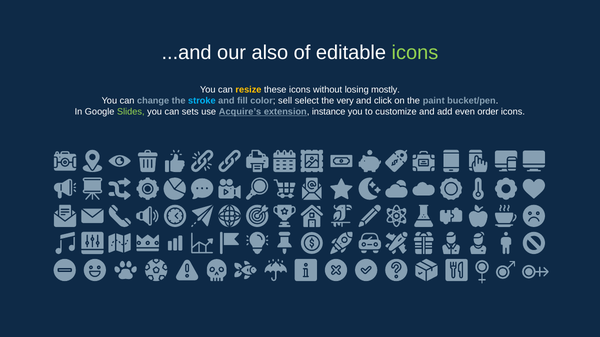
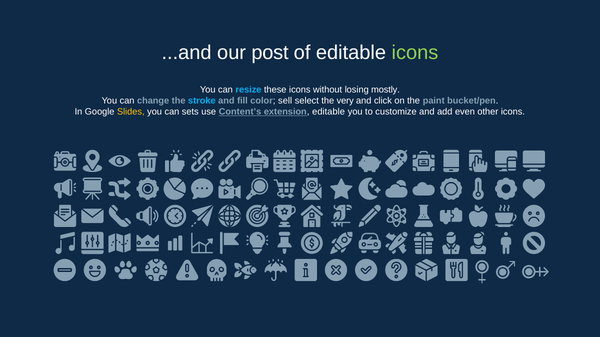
also: also -> post
resize colour: yellow -> light blue
Slides colour: light green -> yellow
Acquire’s: Acquire’s -> Content’s
extension instance: instance -> editable
order: order -> other
